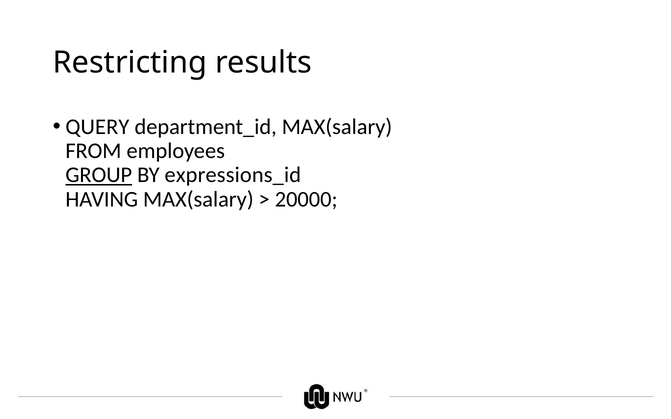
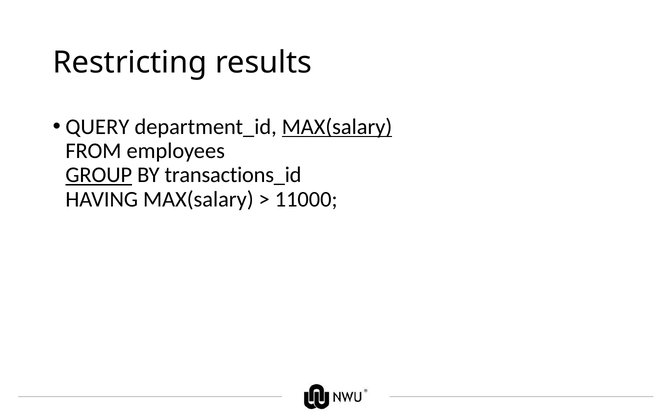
MAX(salary at (337, 127) underline: none -> present
expressions_id: expressions_id -> transactions_id
20000: 20000 -> 11000
